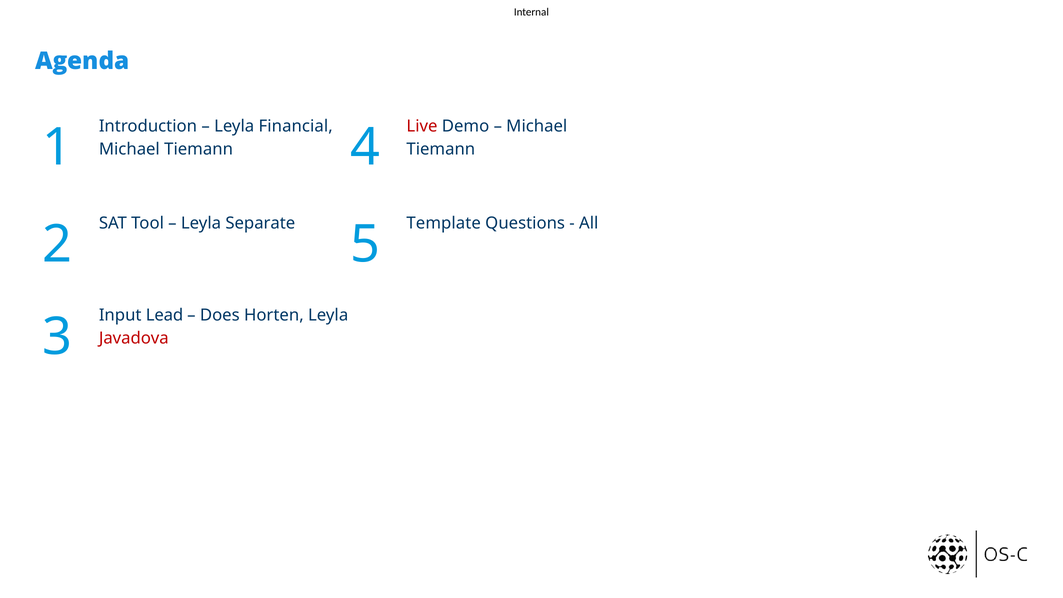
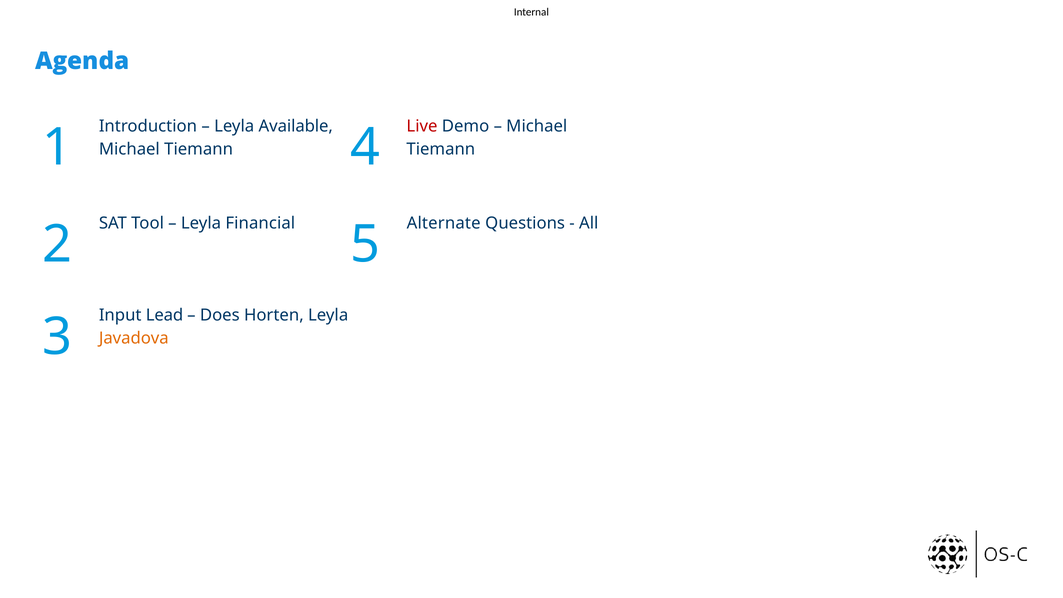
Financial: Financial -> Available
Separate: Separate -> Financial
Template: Template -> Alternate
Javadova colour: red -> orange
